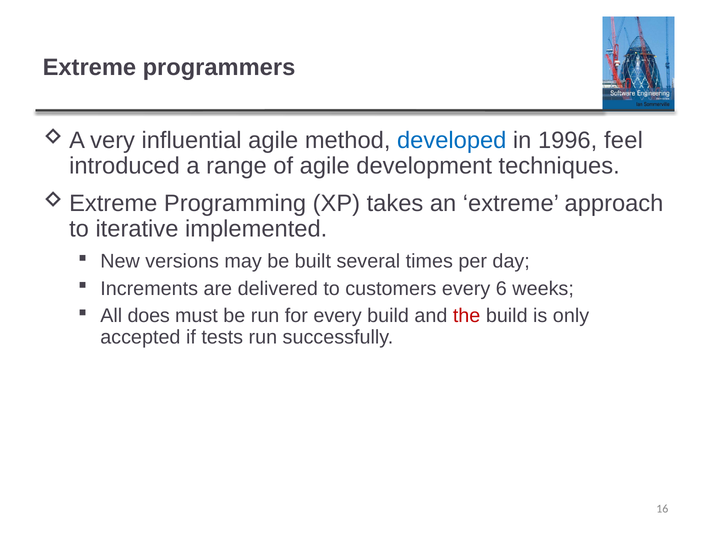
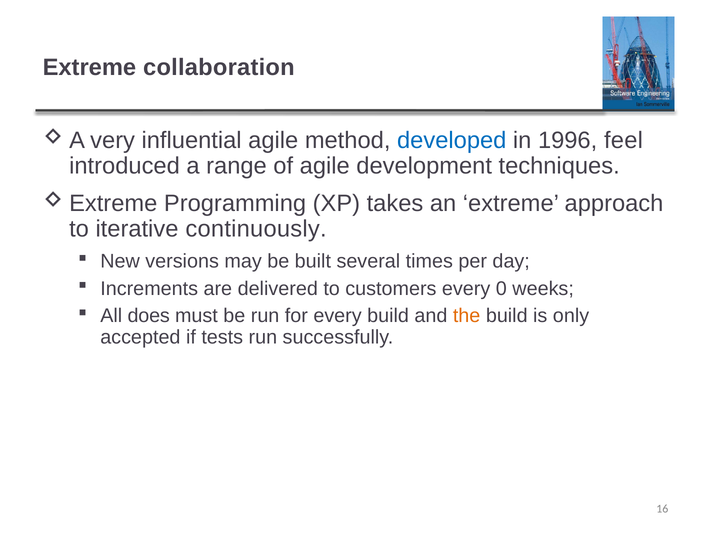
programmers: programmers -> collaboration
implemented: implemented -> continuously
6: 6 -> 0
the colour: red -> orange
